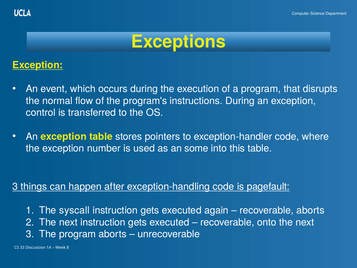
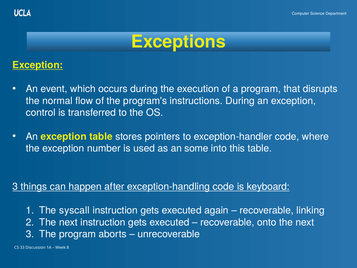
pagefault: pagefault -> keyboard
recoverable aborts: aborts -> linking
